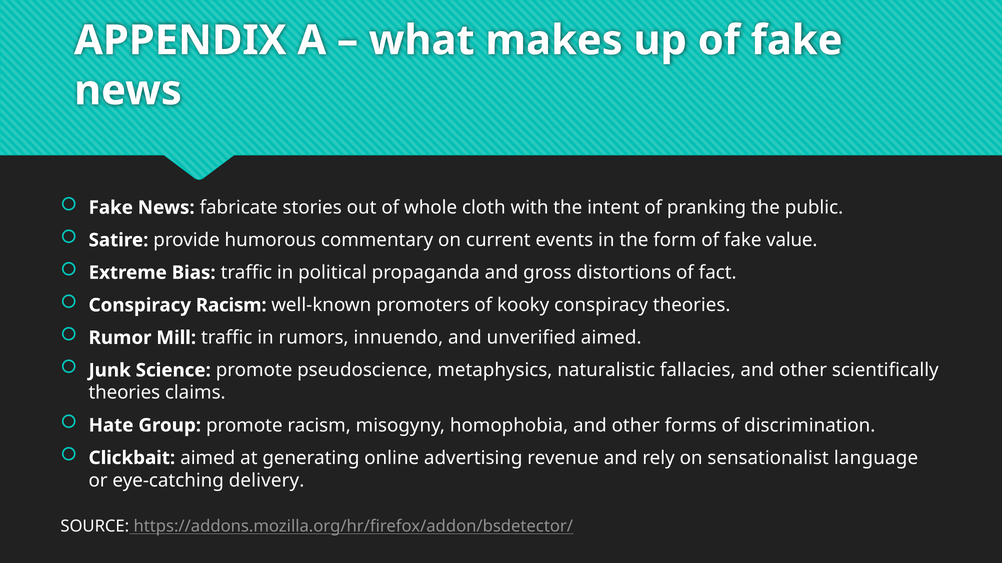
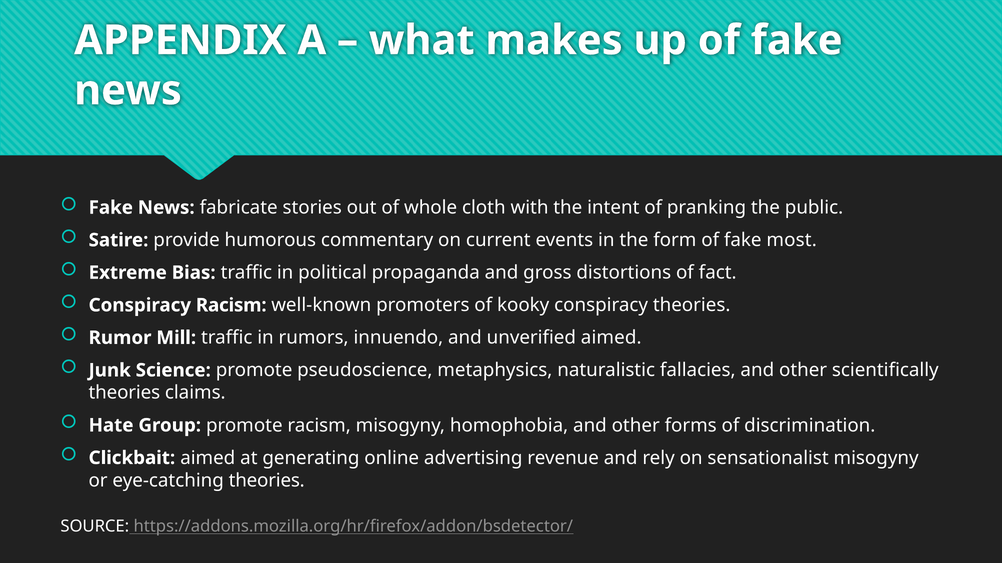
value: value -> most
sensationalist language: language -> misogyny
eye-catching delivery: delivery -> theories
